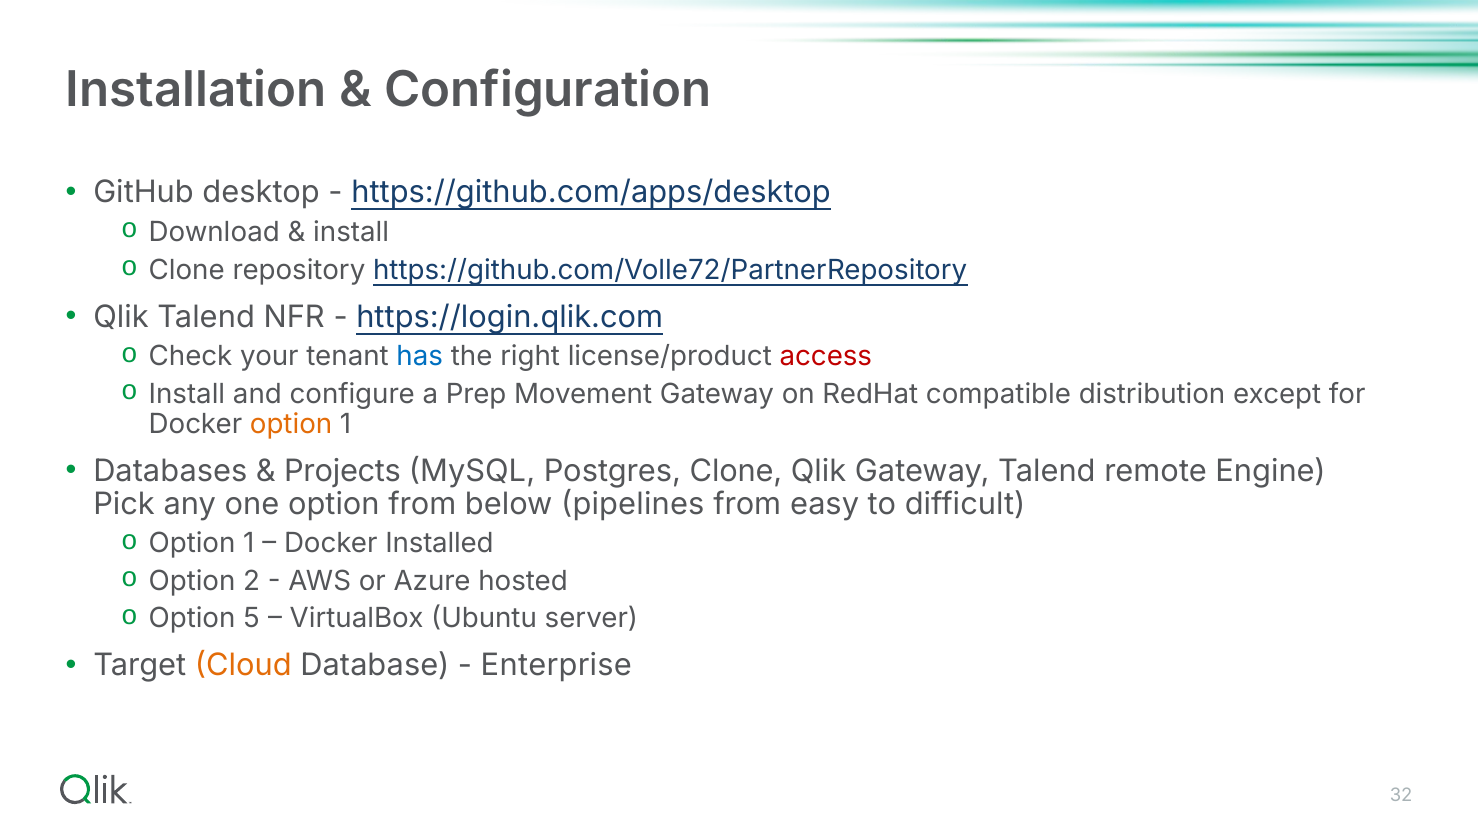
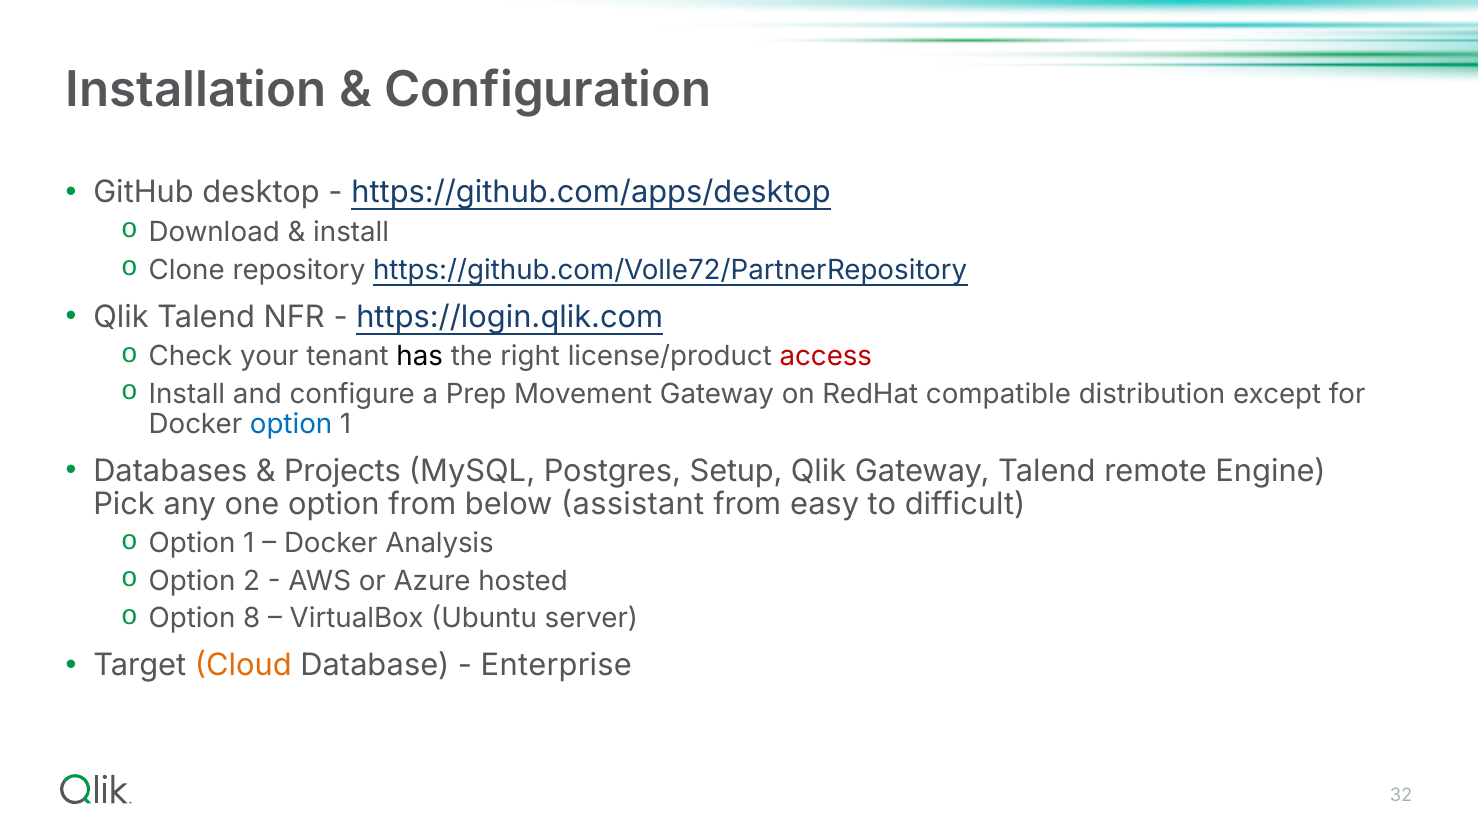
has colour: blue -> black
option at (291, 424) colour: orange -> blue
Postgres Clone: Clone -> Setup
pipelines: pipelines -> assistant
Installed: Installed -> Analysis
5: 5 -> 8
